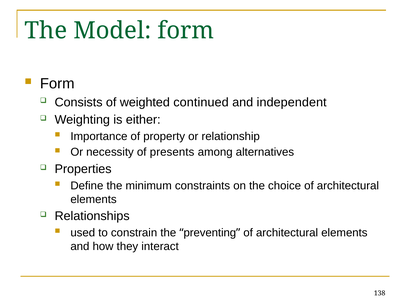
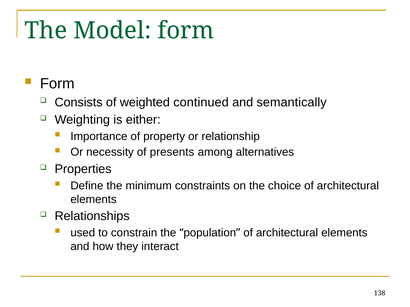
independent: independent -> semantically
preventing: preventing -> population
